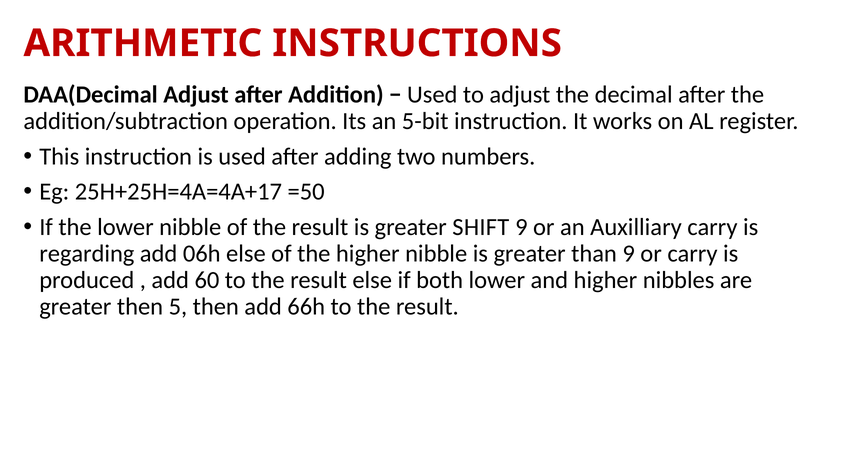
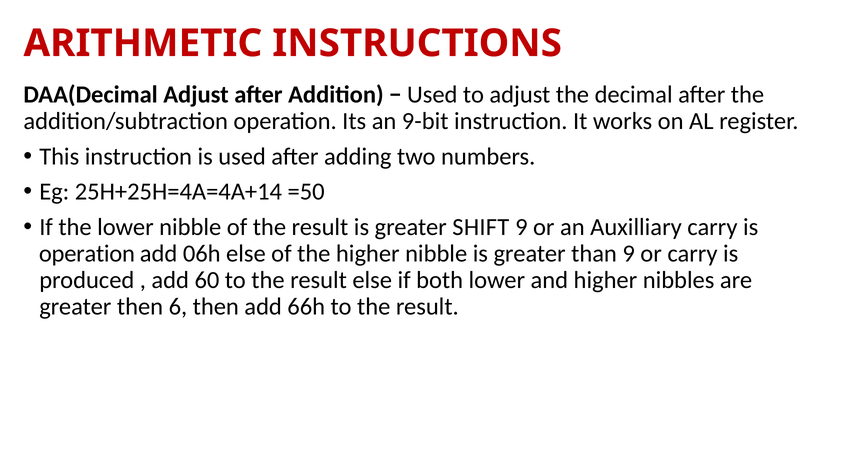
5-bit: 5-bit -> 9-bit
25H+25H=4A=4A+17: 25H+25H=4A=4A+17 -> 25H+25H=4A=4A+14
regarding at (87, 253): regarding -> operation
5: 5 -> 6
